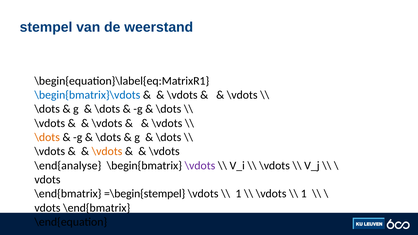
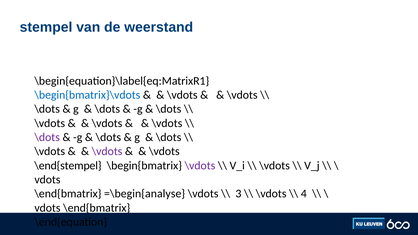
\dots at (47, 137) colour: orange -> purple
\vdots at (107, 151) colour: orange -> purple
\end{analyse: \end{analyse -> \end{stempel
=\begin{stempel: =\begin{stempel -> =\begin{analyse
1 at (238, 194): 1 -> 3
1 at (304, 194): 1 -> 4
